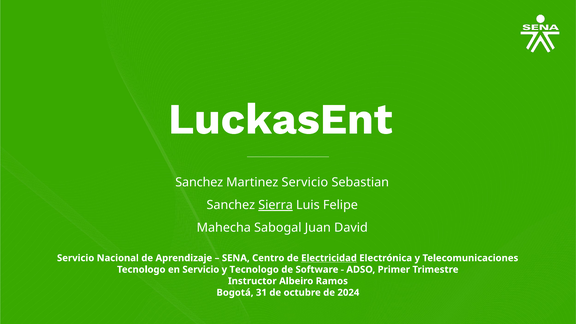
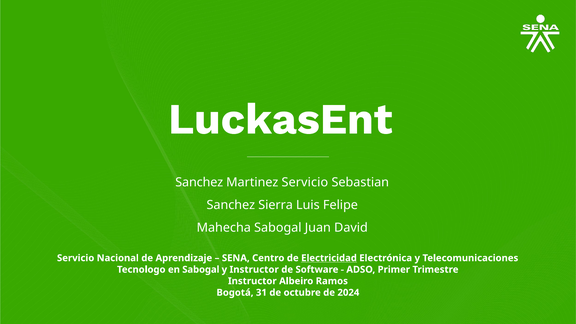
Sierra underline: present -> none
en Servicio: Servicio -> Sabogal
y Tecnologo: Tecnologo -> Instructor
